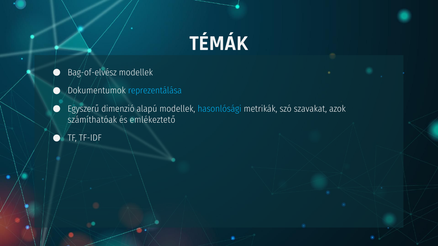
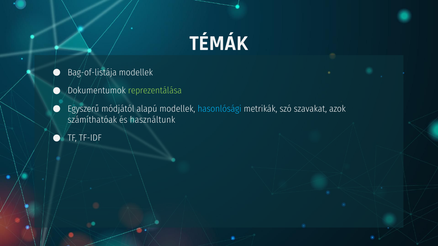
Bag-of-elvész: Bag-of-elvész -> Bag-of-listája
reprezentálása colour: light blue -> light green
dimenzió: dimenzió -> módjától
emlékeztető: emlékeztető -> használtunk
